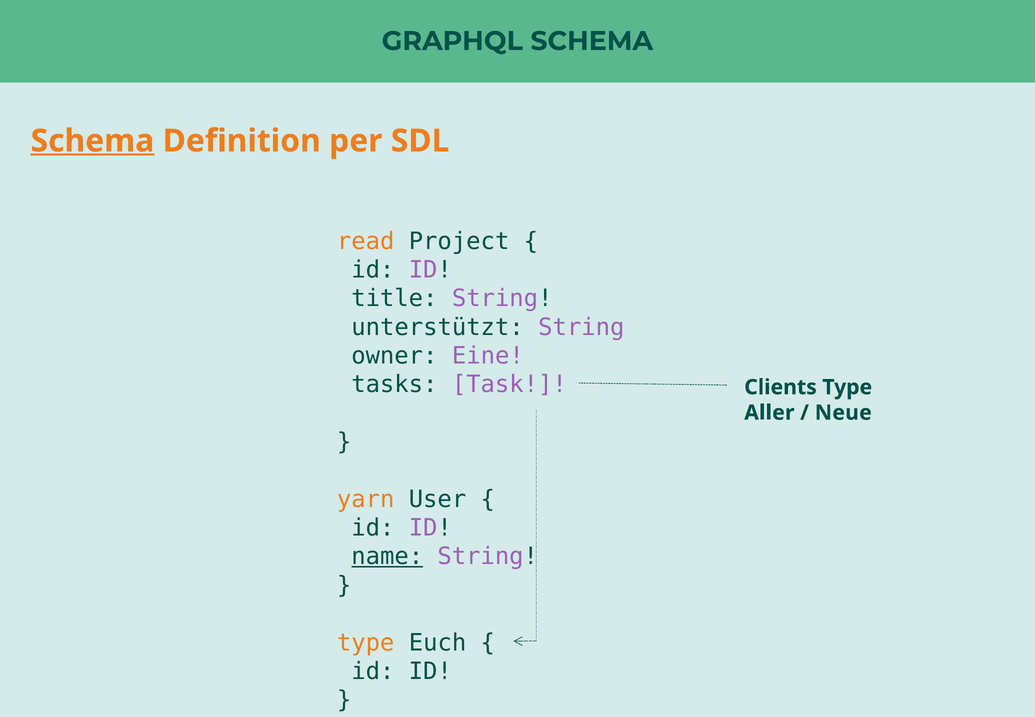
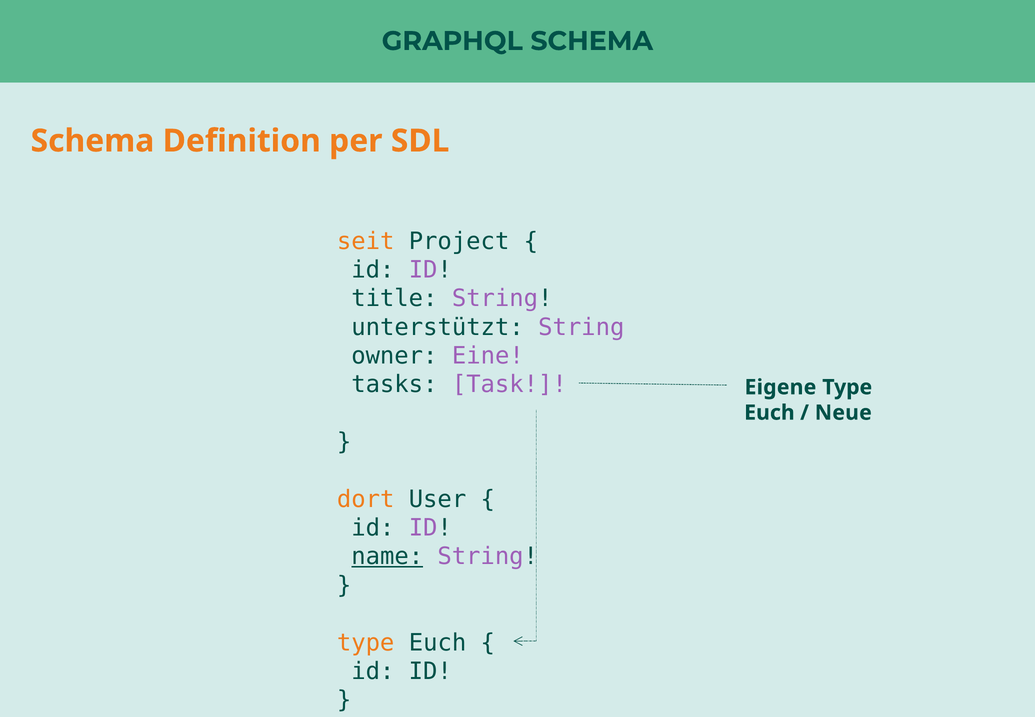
Schema at (92, 141) underline: present -> none
read: read -> seit
Clients: Clients -> Eigene
Aller at (769, 412): Aller -> Euch
yarn: yarn -> dort
